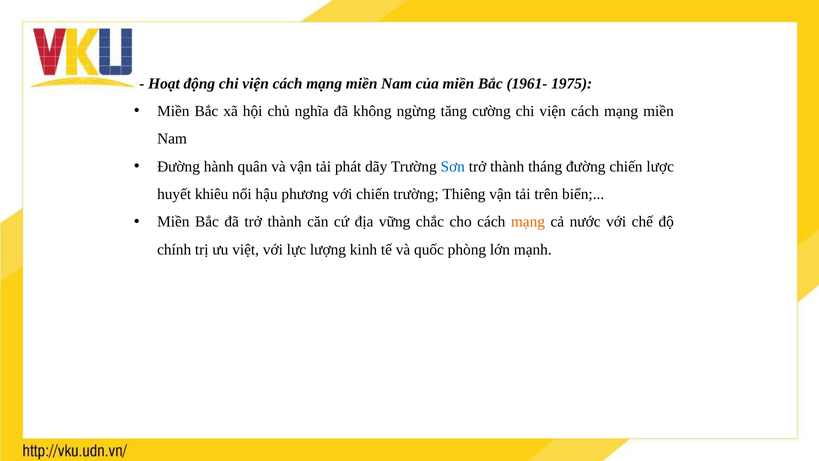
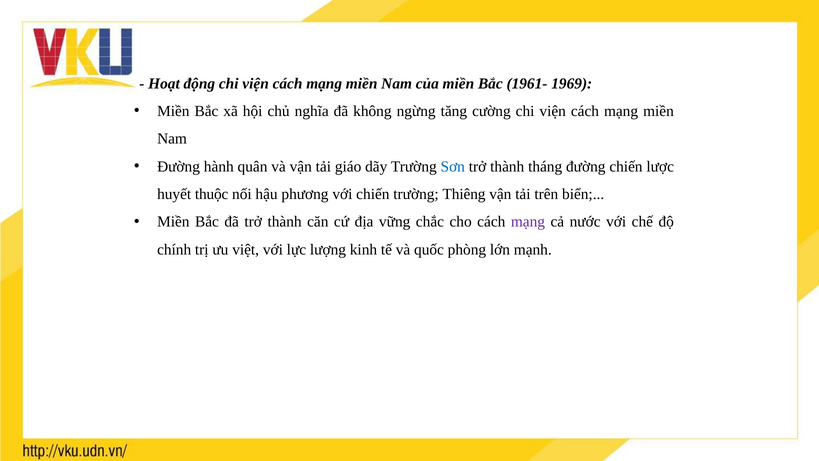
1975: 1975 -> 1969
phát: phát -> giáo
khiêu: khiêu -> thuộc
mạng at (528, 222) colour: orange -> purple
